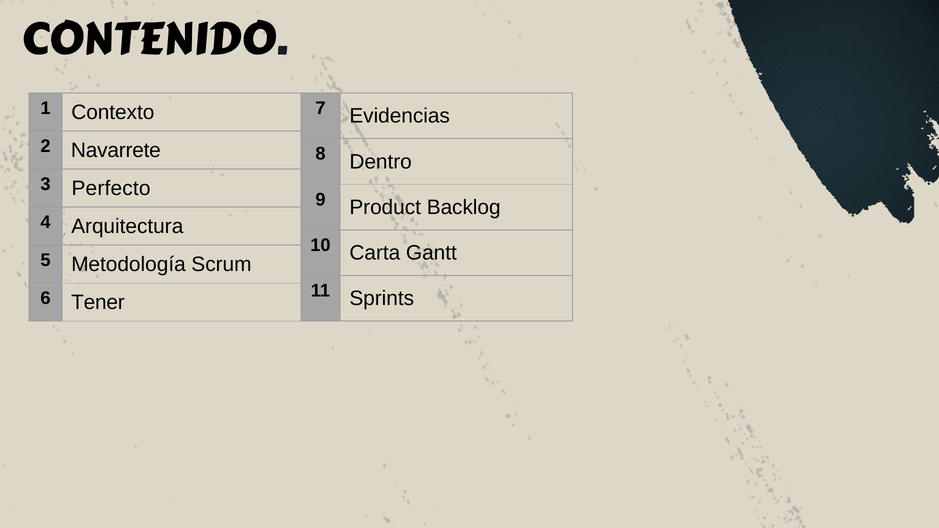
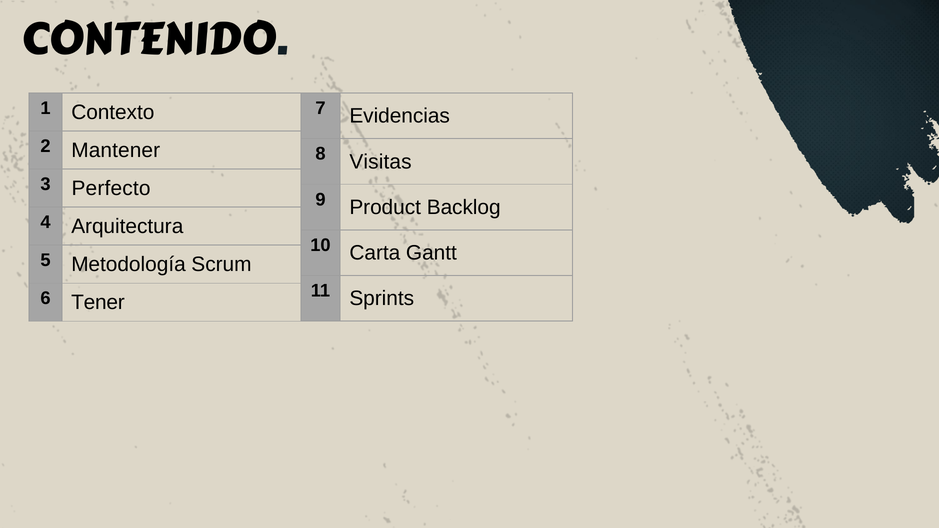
Navarrete: Navarrete -> Mantener
Dentro: Dentro -> Visitas
